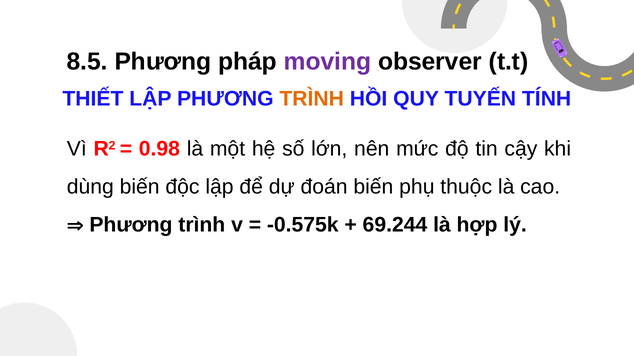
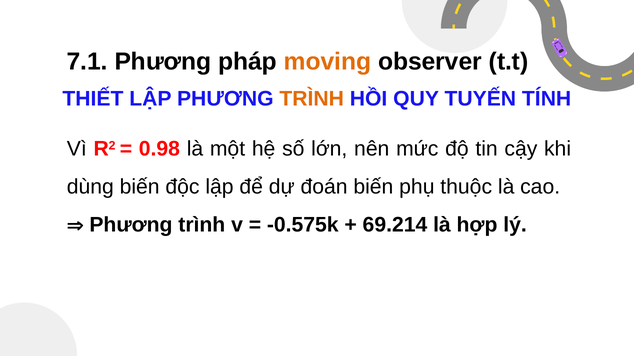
8.5: 8.5 -> 7.1
moving colour: purple -> orange
69.244: 69.244 -> 69.214
